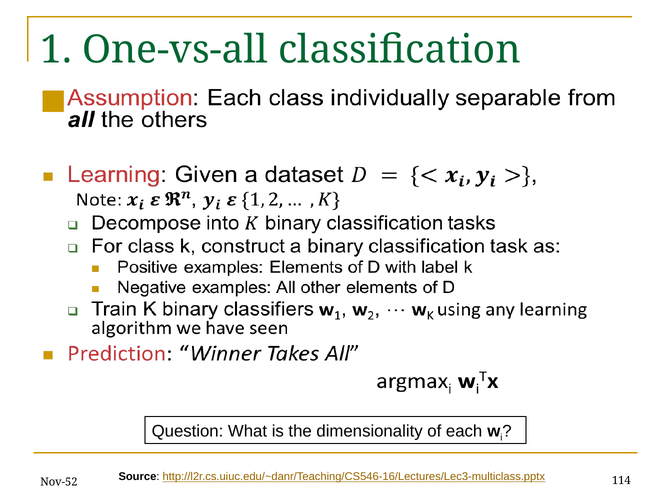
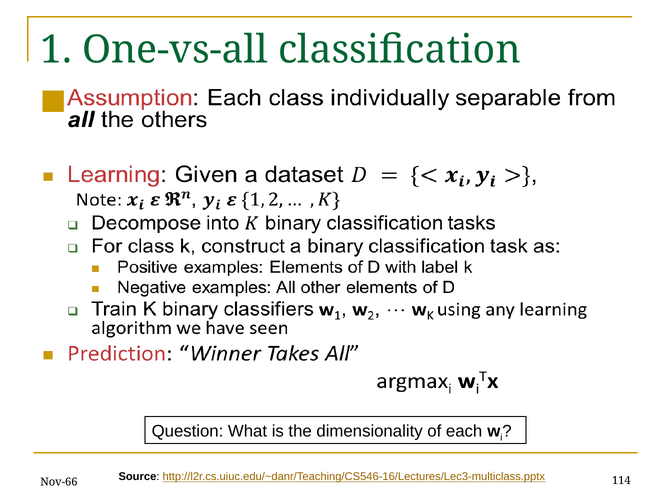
Nov-52: Nov-52 -> Nov-66
